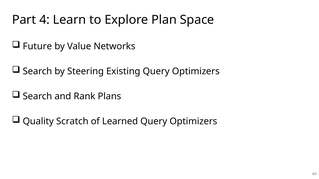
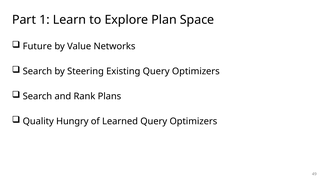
4: 4 -> 1
Scratch: Scratch -> Hungry
